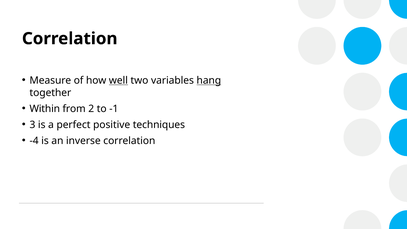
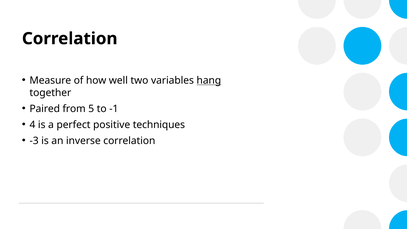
well underline: present -> none
Within: Within -> Paired
2: 2 -> 5
3: 3 -> 4
-4: -4 -> -3
